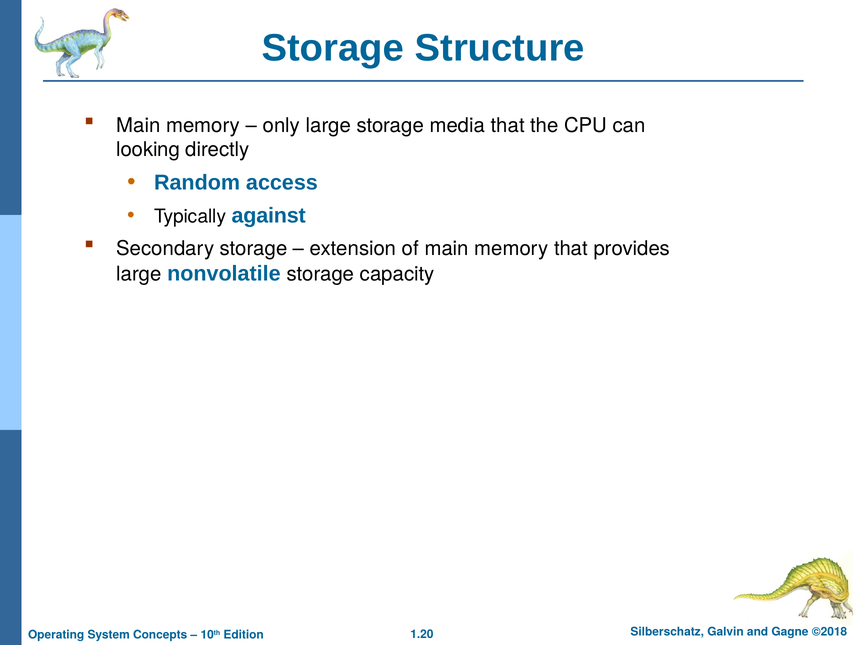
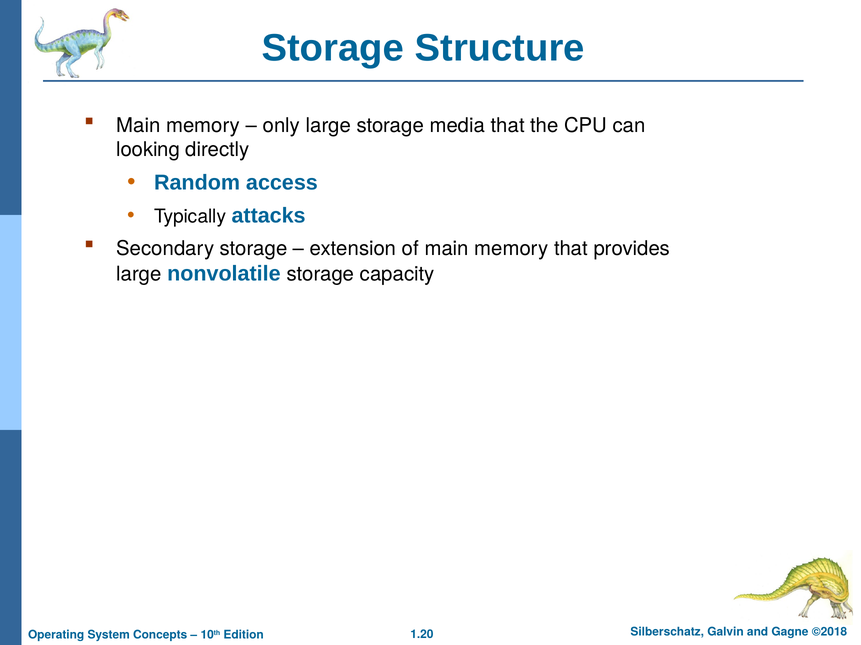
against: against -> attacks
